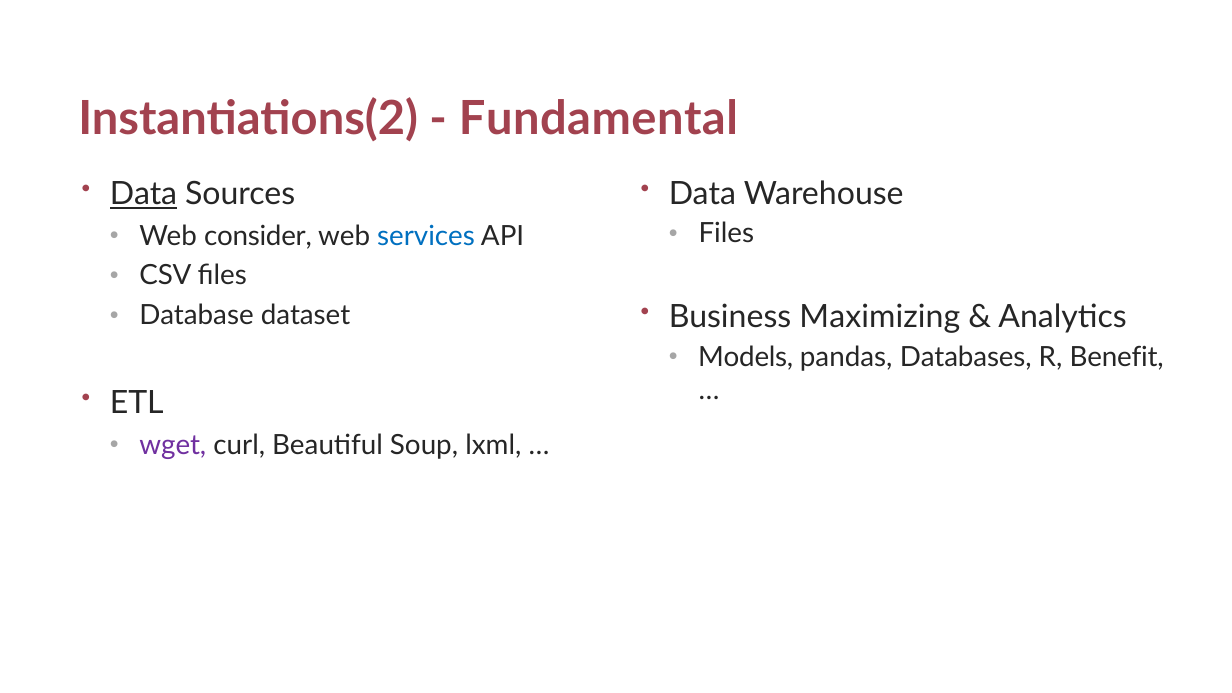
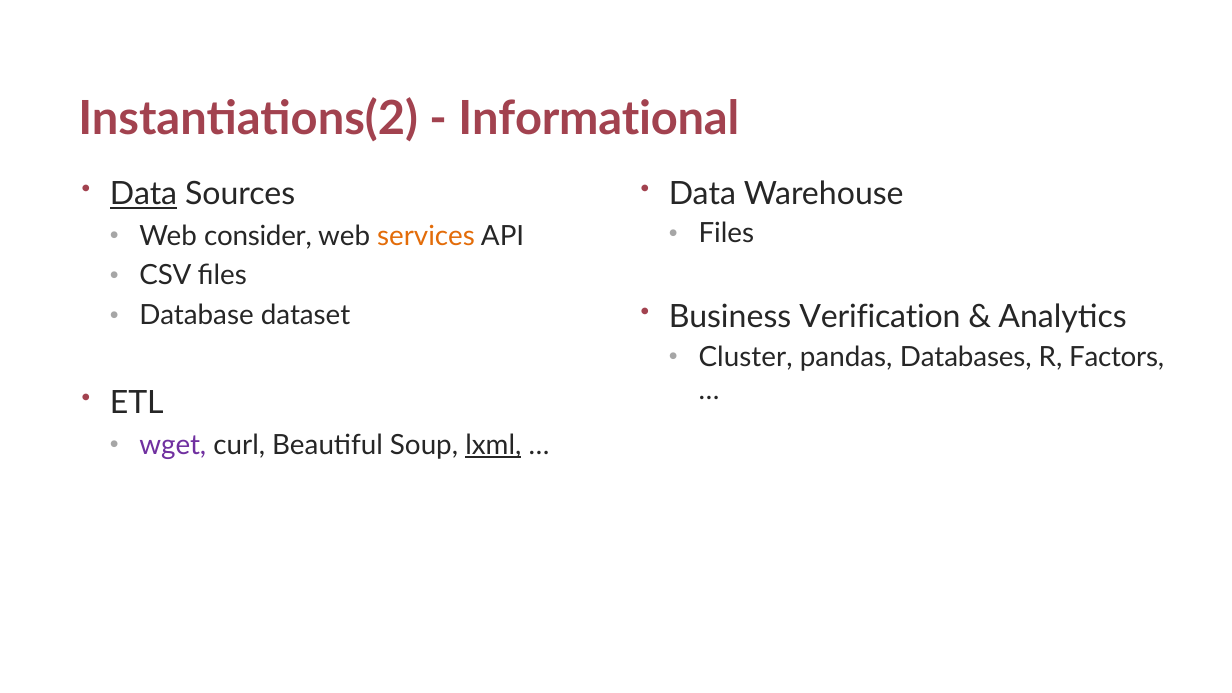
Fundamental: Fundamental -> Informational
services colour: blue -> orange
Maximizing: Maximizing -> Verification
Models: Models -> Cluster
Benefit: Benefit -> Factors
lxml underline: none -> present
